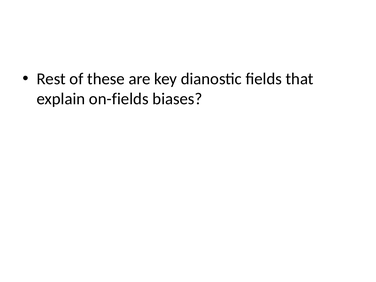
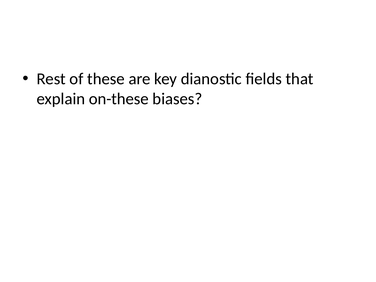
on-fields: on-fields -> on-these
